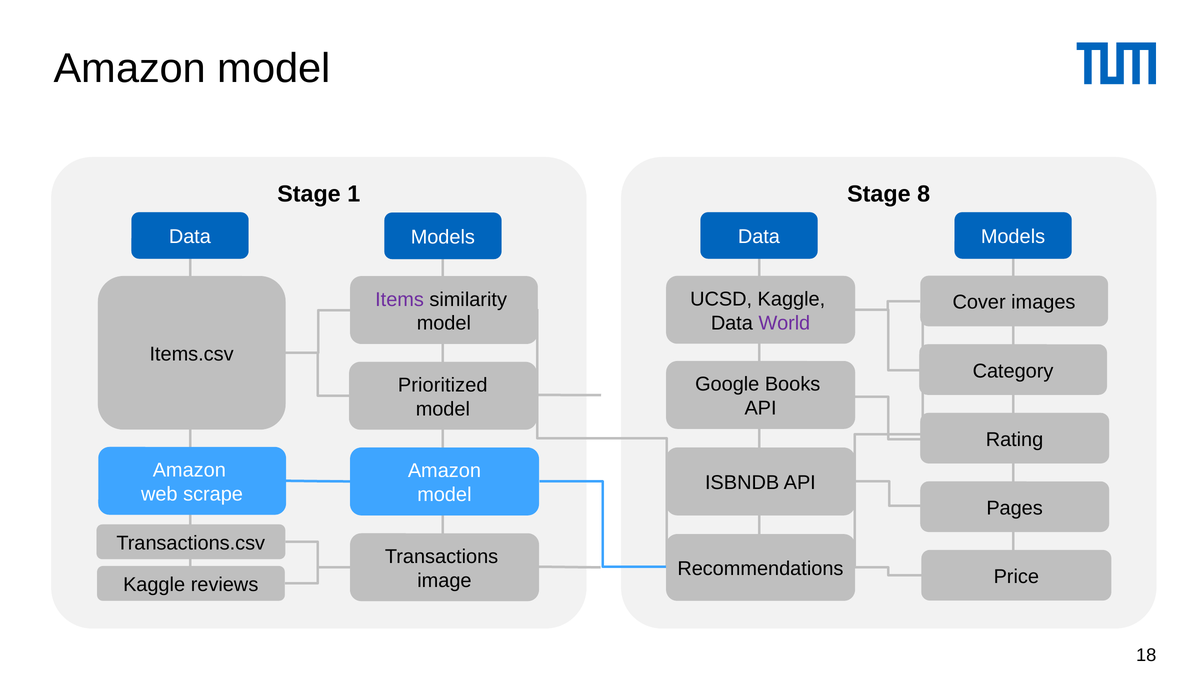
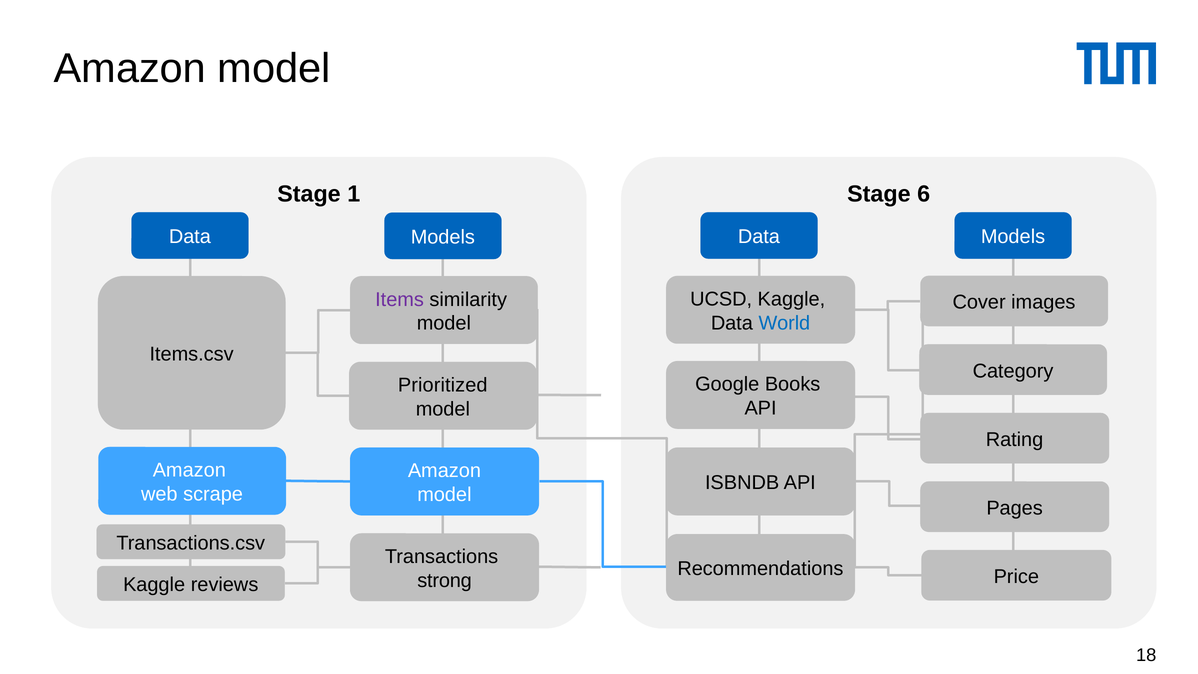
8: 8 -> 6
World colour: purple -> blue
image: image -> strong
